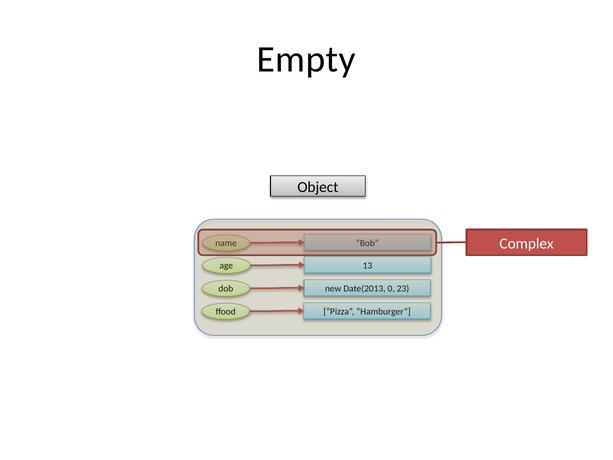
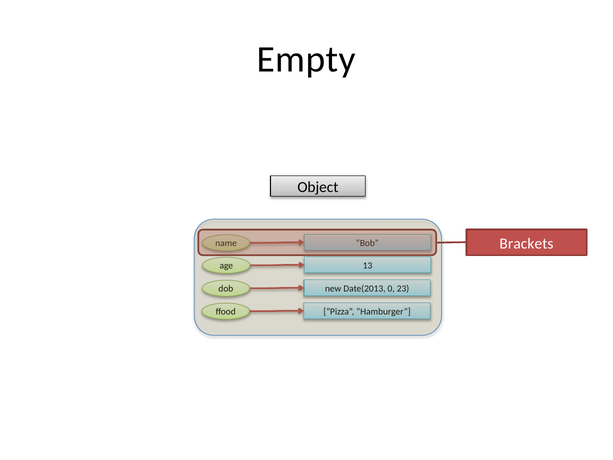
Complex: Complex -> Brackets
